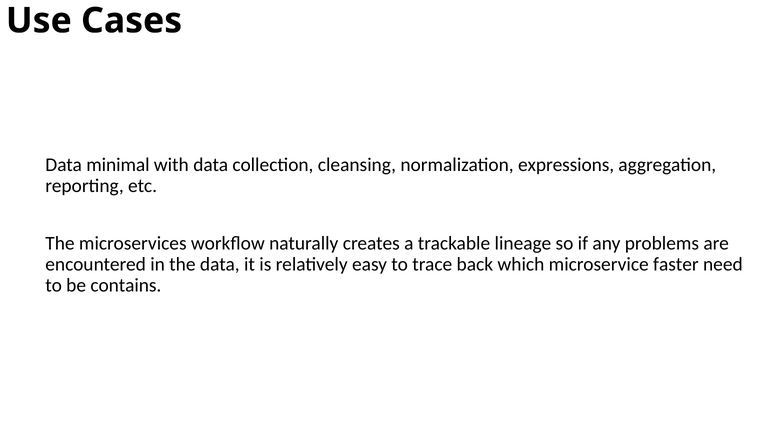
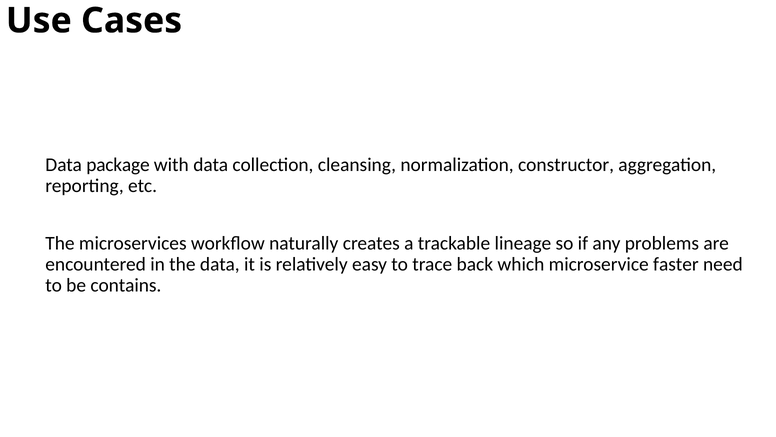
minimal: minimal -> package
expressions: expressions -> constructor
